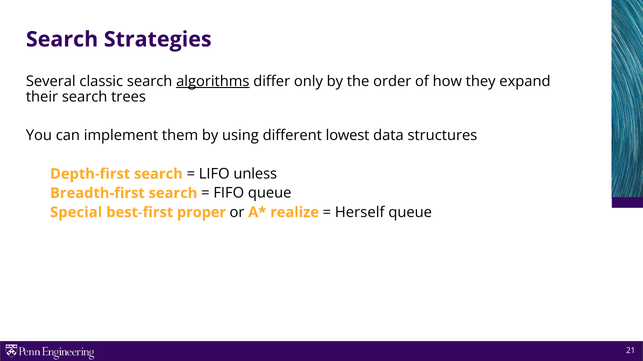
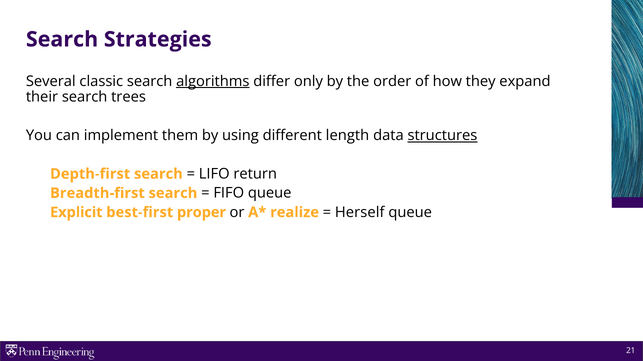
lowest: lowest -> length
structures underline: none -> present
unless: unless -> return
Special: Special -> Explicit
